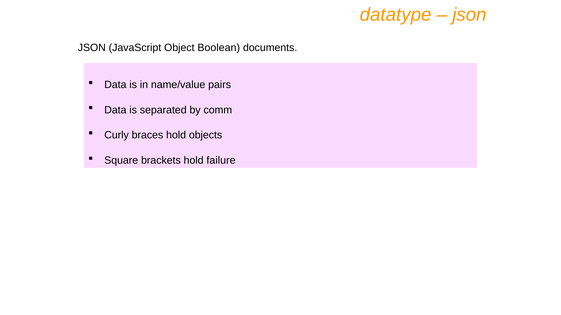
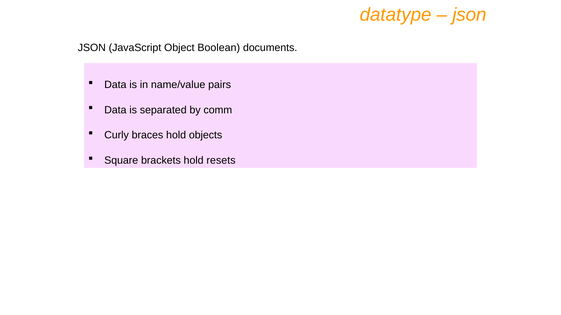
failure: failure -> resets
